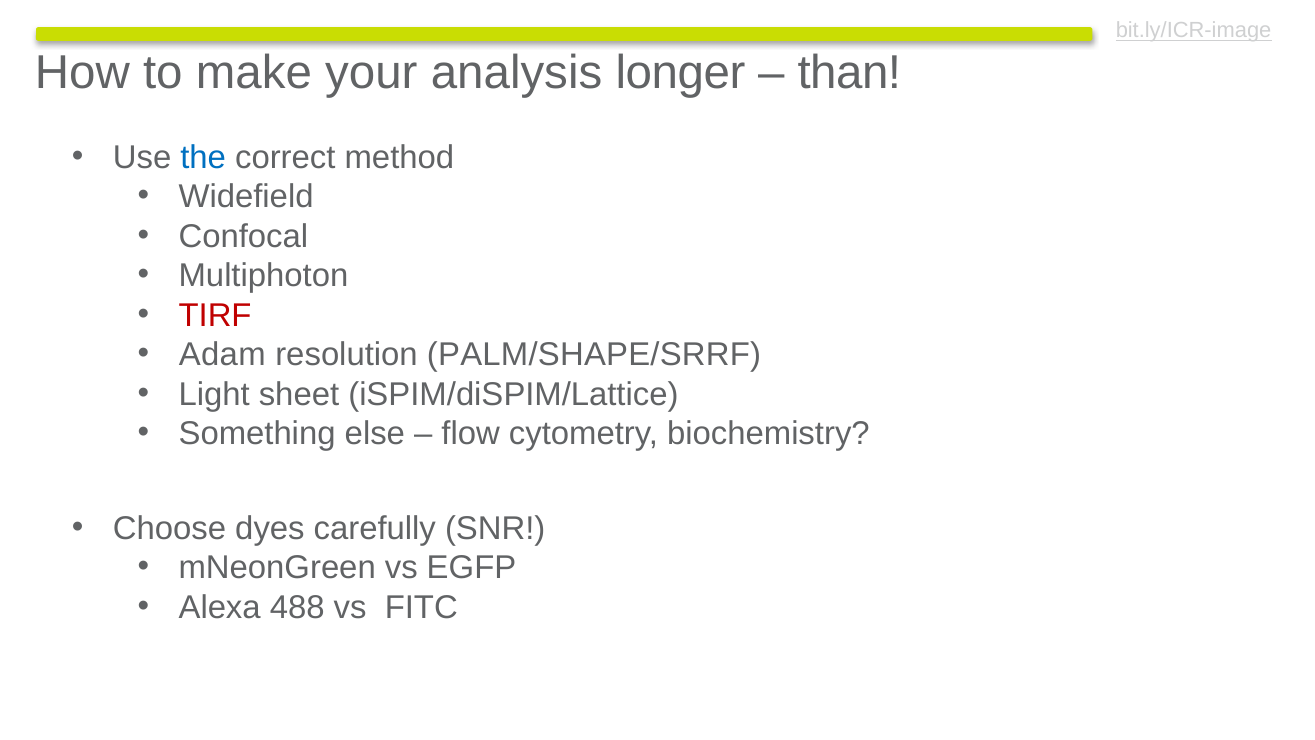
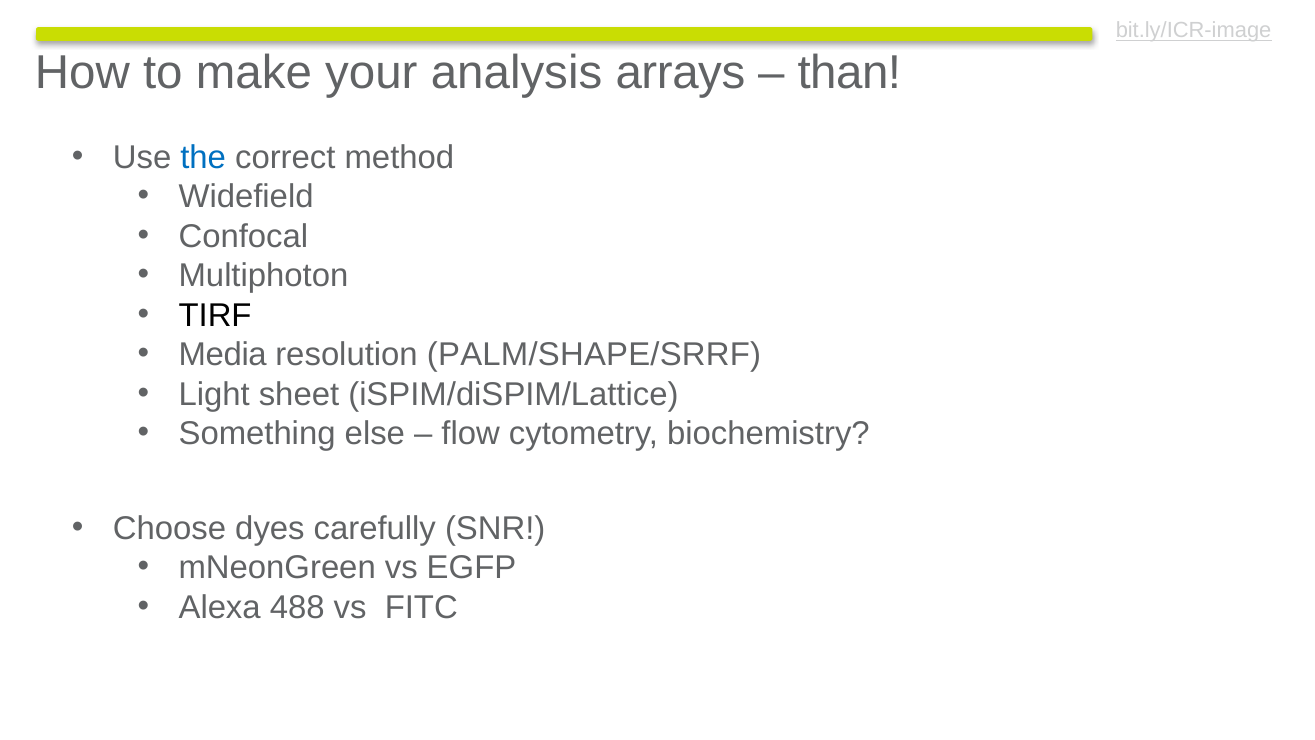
longer: longer -> arrays
TIRF colour: red -> black
Adam: Adam -> Media
